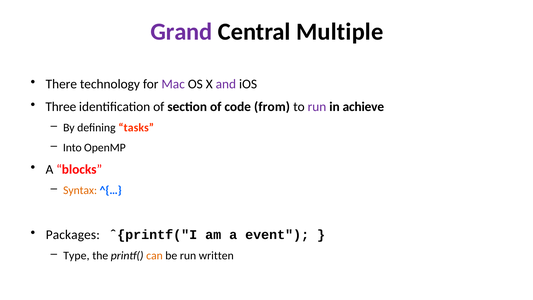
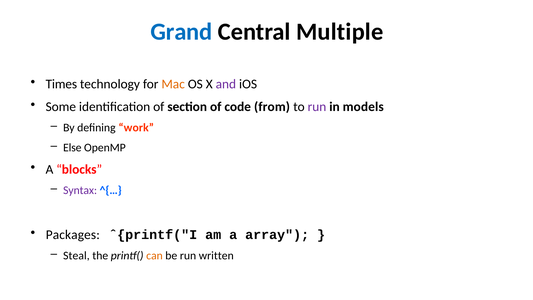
Grand colour: purple -> blue
There: There -> Times
Mac colour: purple -> orange
Three: Three -> Some
achieve: achieve -> models
tasks: tasks -> work
Into: Into -> Else
Syntax colour: orange -> purple
event: event -> array
Type: Type -> Steal
